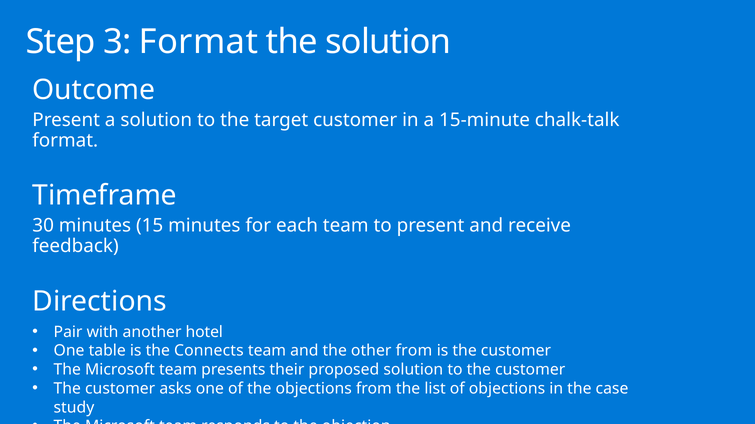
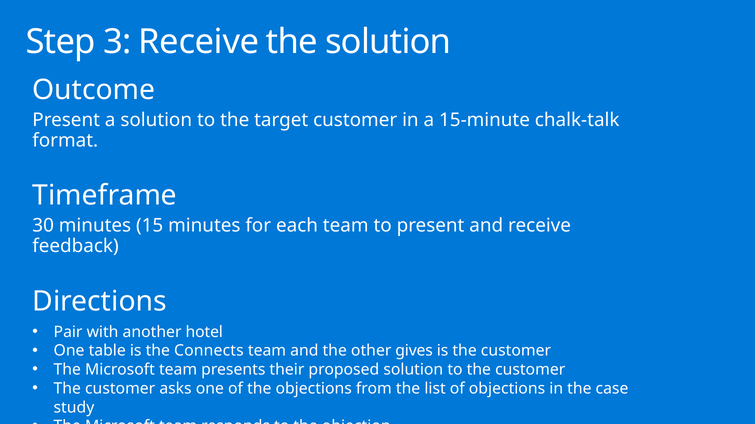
3 Format: Format -> Receive
other from: from -> gives
